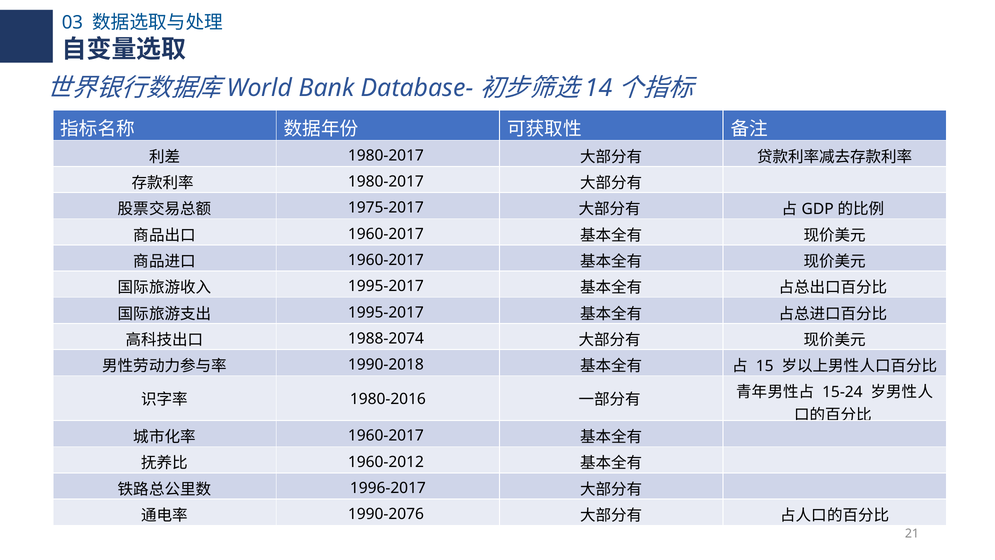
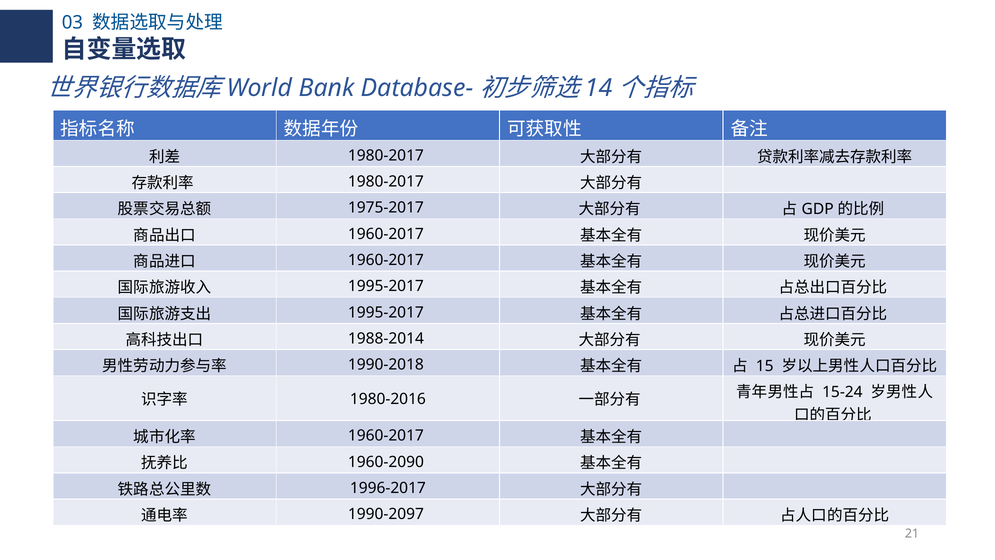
1988-2074: 1988-2074 -> 1988-2014
1960-2012: 1960-2012 -> 1960-2090
1990-2076: 1990-2076 -> 1990-2097
